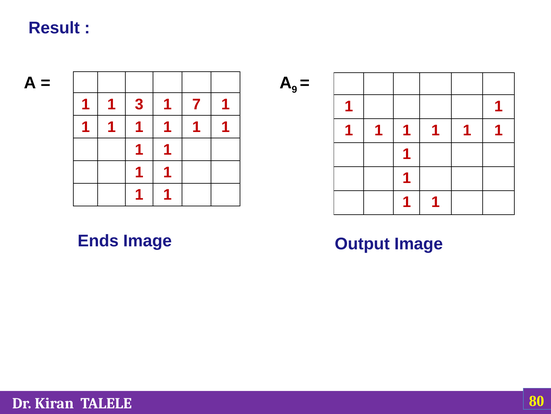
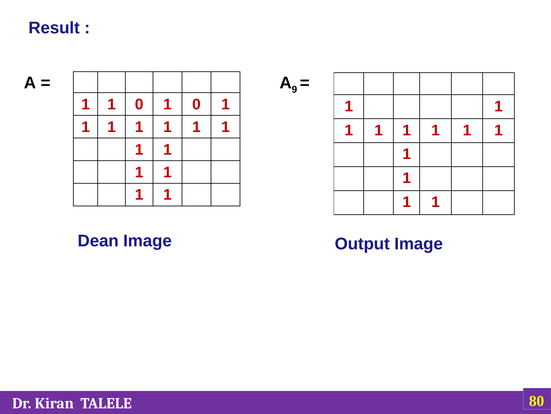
1 1 3: 3 -> 0
7 at (197, 104): 7 -> 0
Ends: Ends -> Dean
